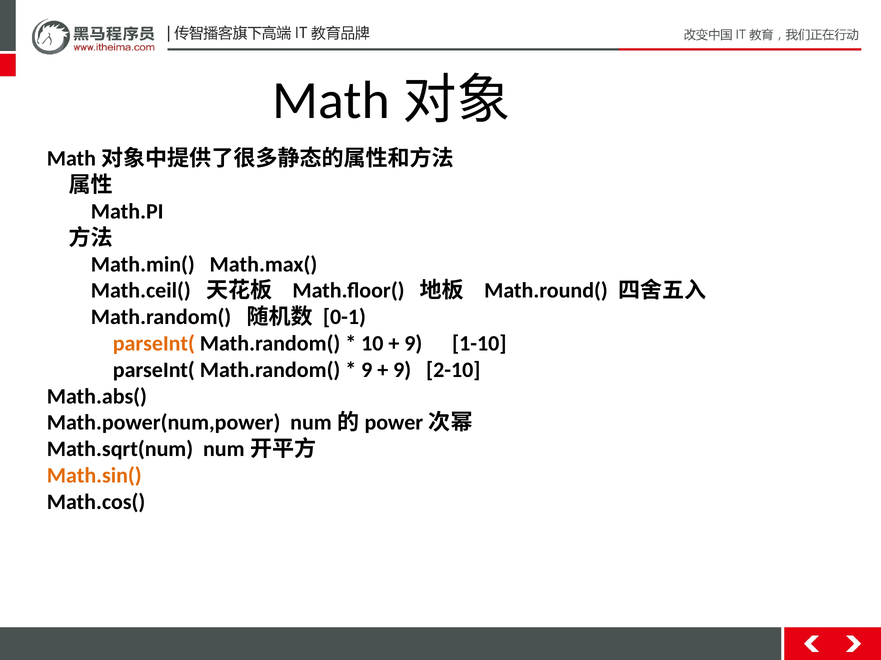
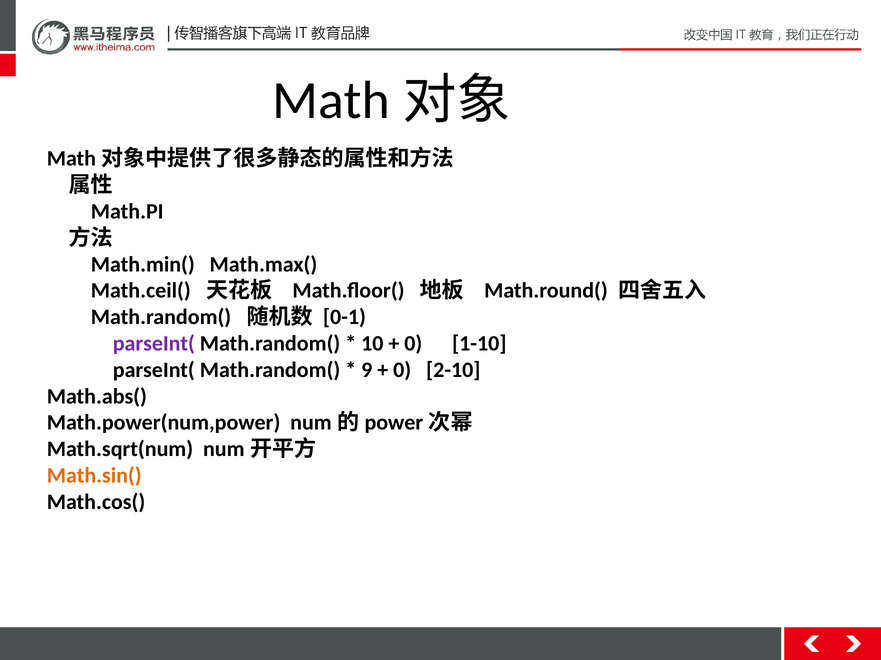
parseInt( at (154, 344) colour: orange -> purple
9 at (413, 344): 9 -> 0
9 at (402, 370): 9 -> 0
